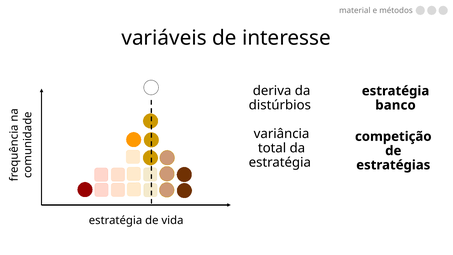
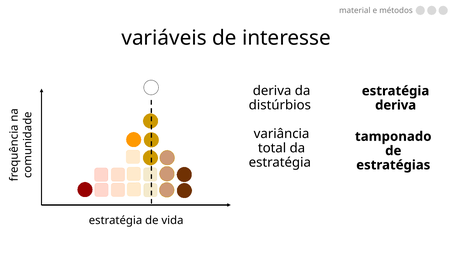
banco at (395, 105): banco -> deriva
competição: competição -> tamponado
